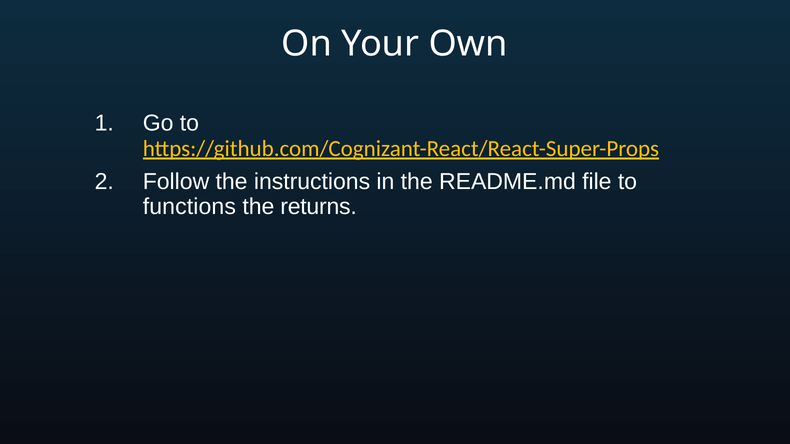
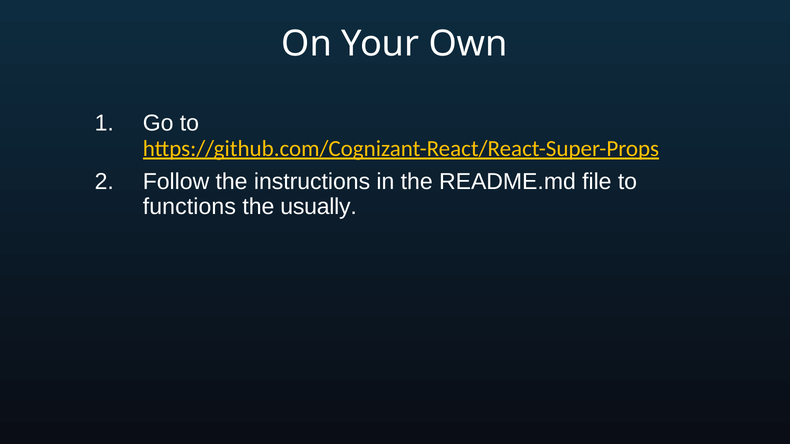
returns: returns -> usually
